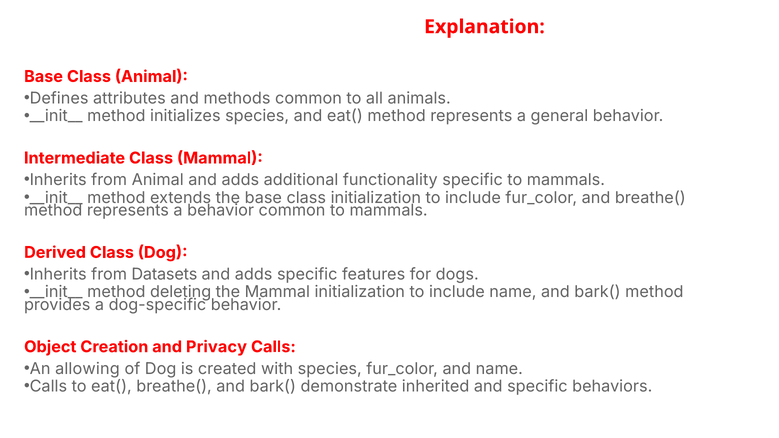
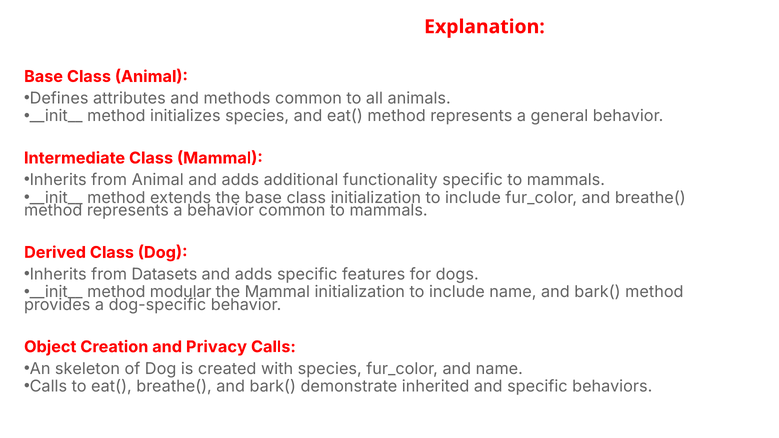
deleting: deleting -> modular
allowing: allowing -> skeleton
